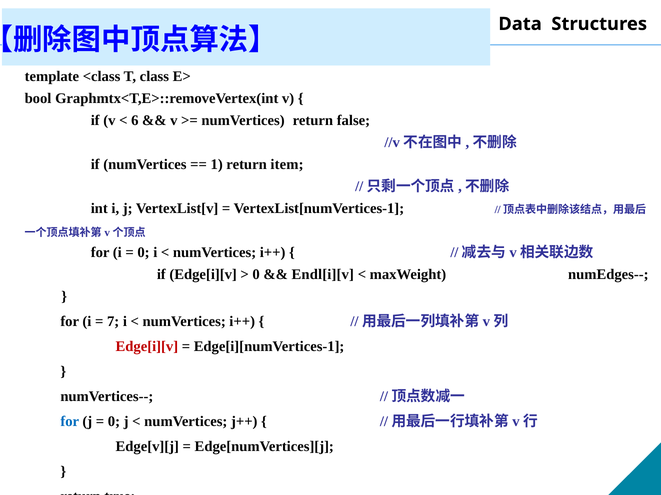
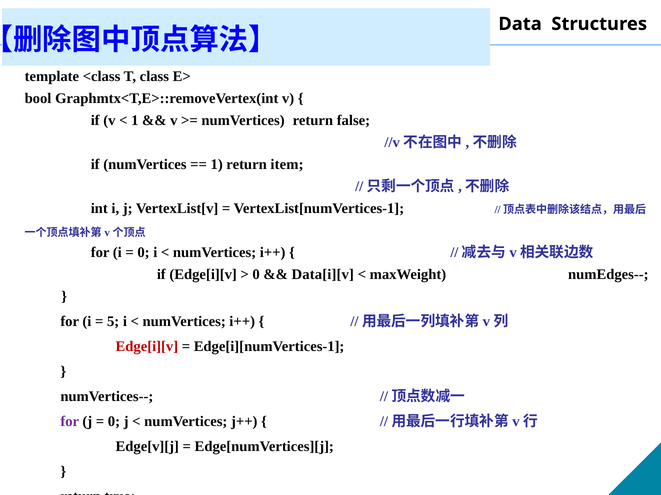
6 at (135, 121): 6 -> 1
Endl[i][v: Endl[i][v -> Data[i][v
7: 7 -> 5
for at (70, 422) colour: blue -> purple
